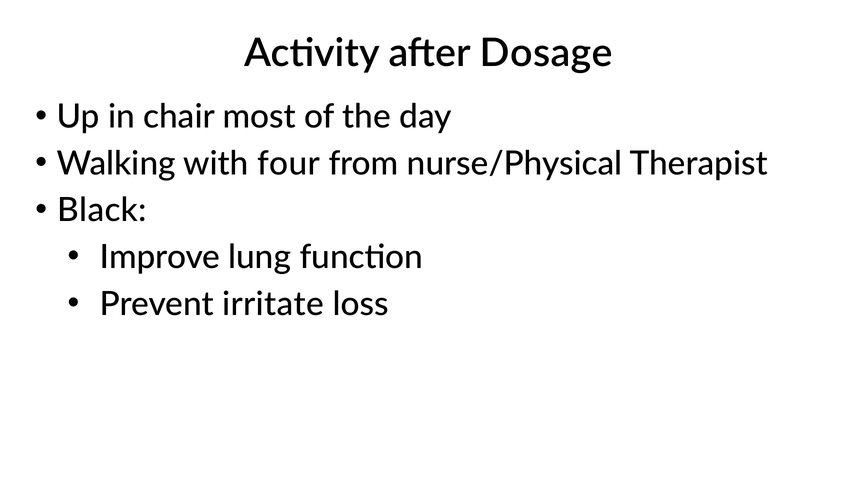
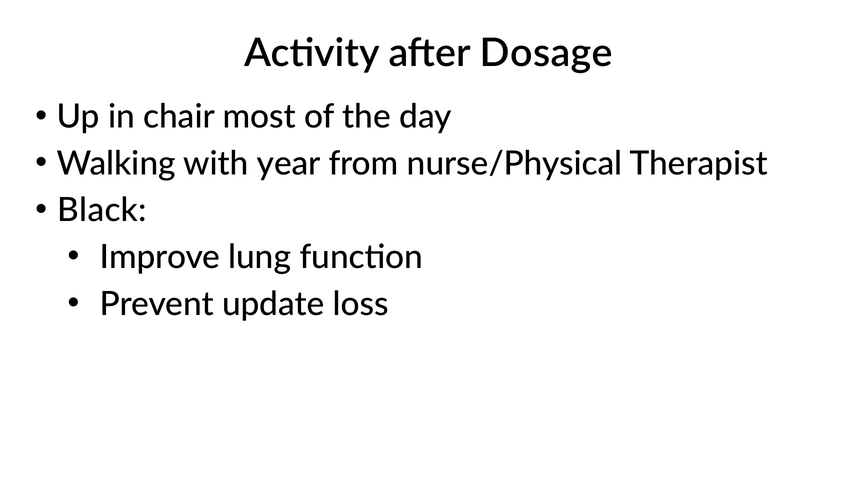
four: four -> year
irritate: irritate -> update
